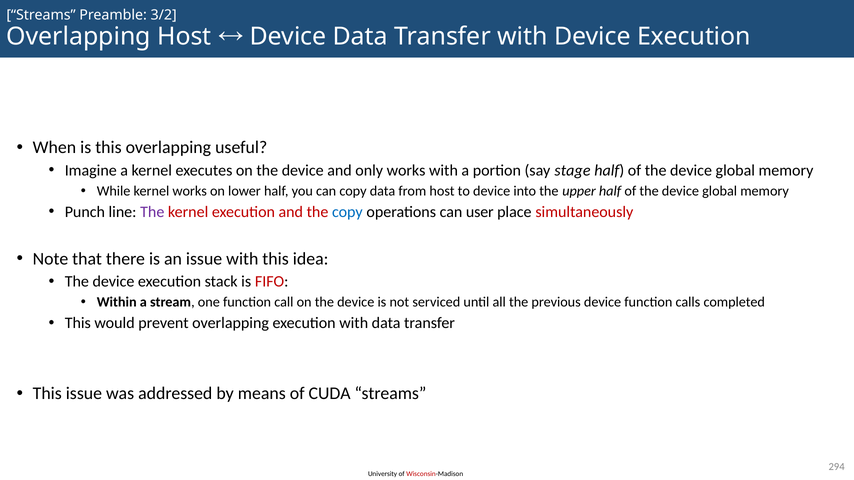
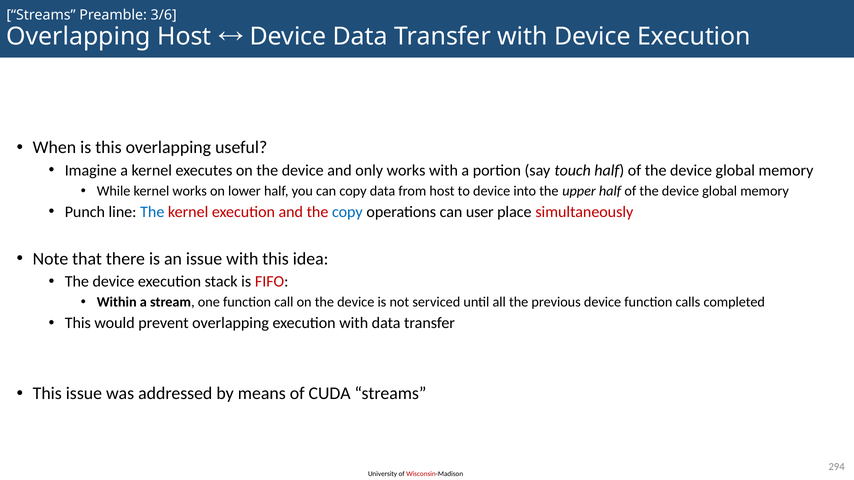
3/2: 3/2 -> 3/6
stage: stage -> touch
The at (152, 212) colour: purple -> blue
